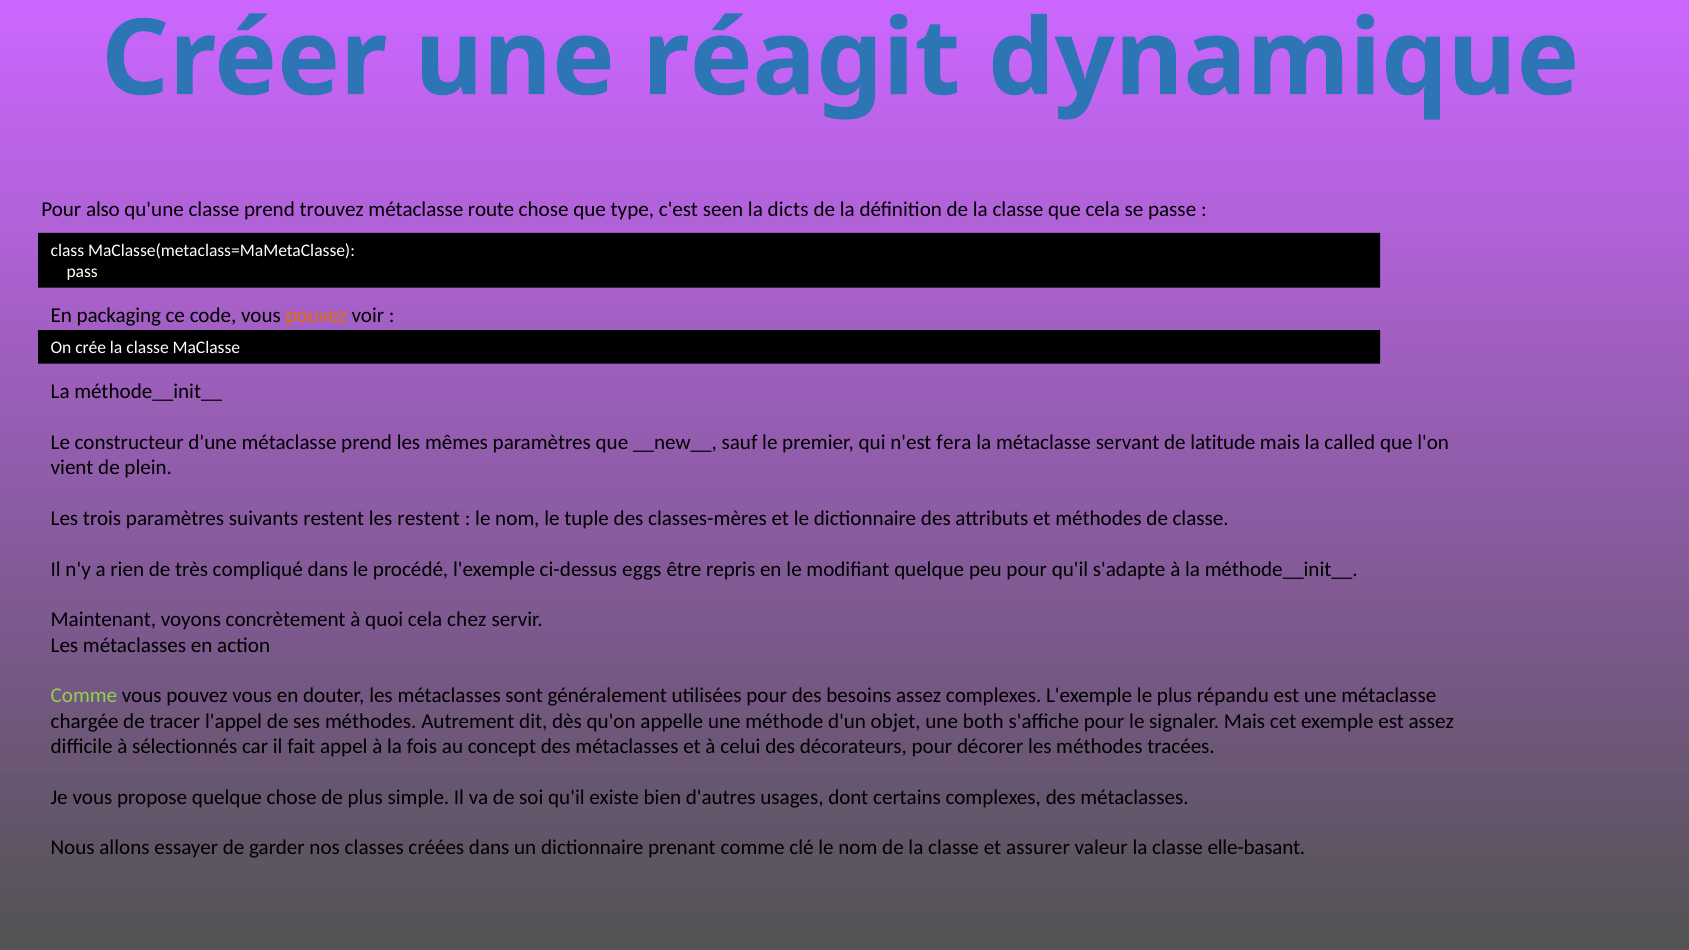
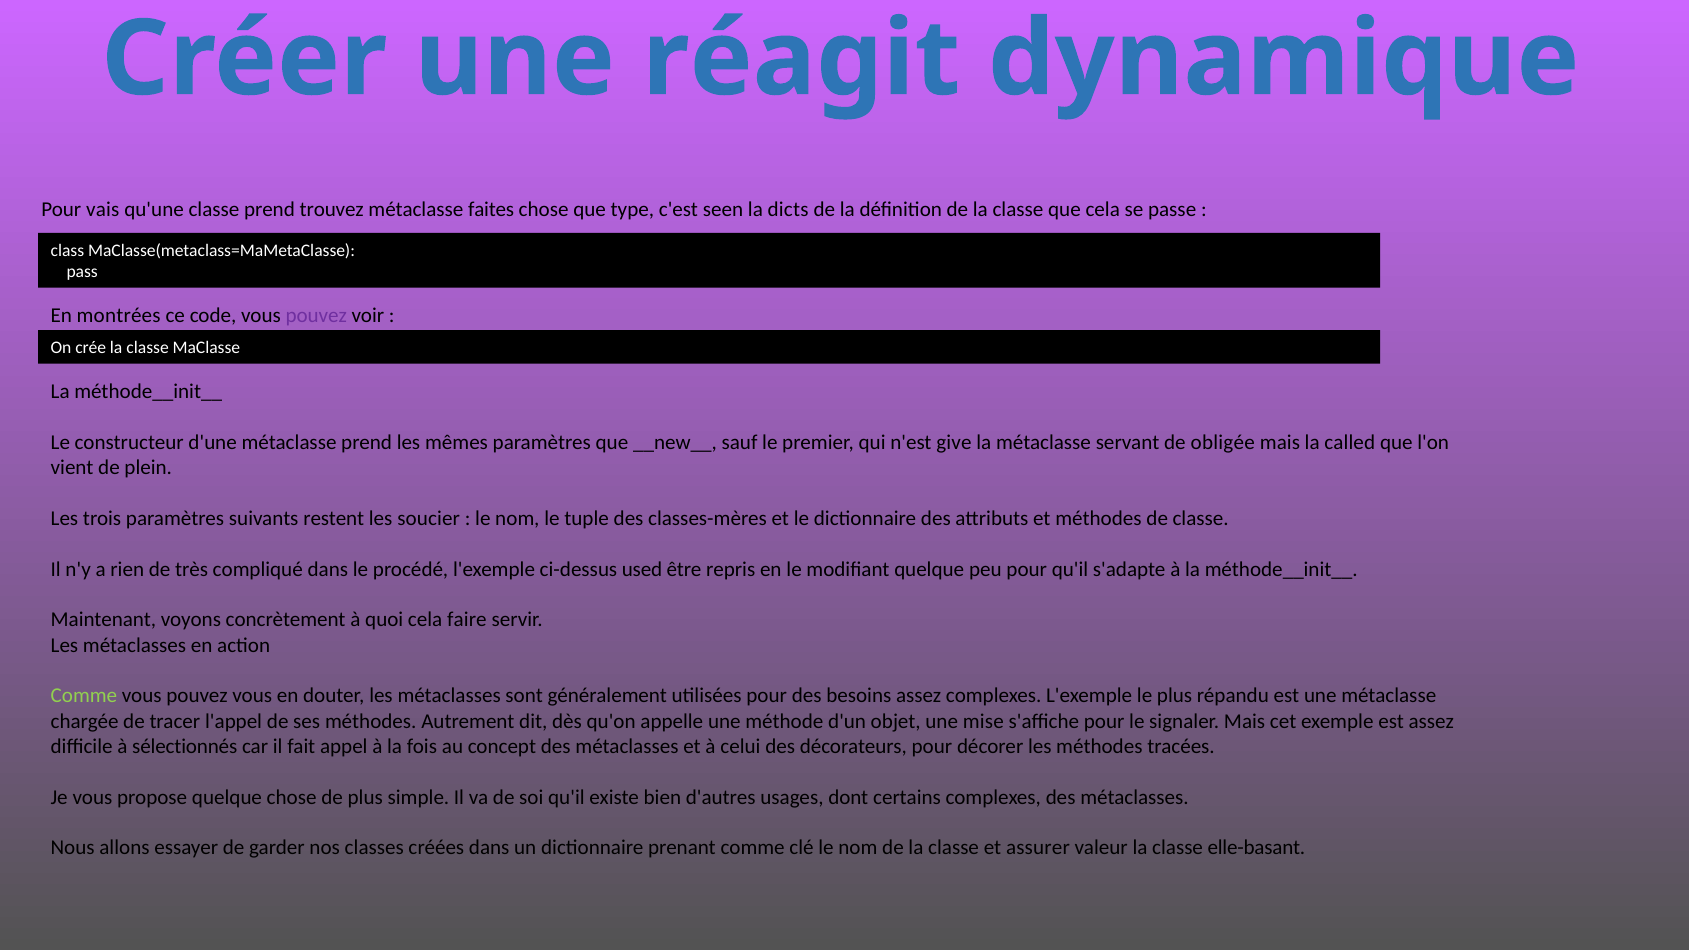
also: also -> vais
route: route -> faites
packaging: packaging -> montrées
pouvez at (316, 316) colour: orange -> purple
fera: fera -> give
latitude: latitude -> obligée
les restent: restent -> soucier
eggs: eggs -> used
chez: chez -> faire
both: both -> mise
